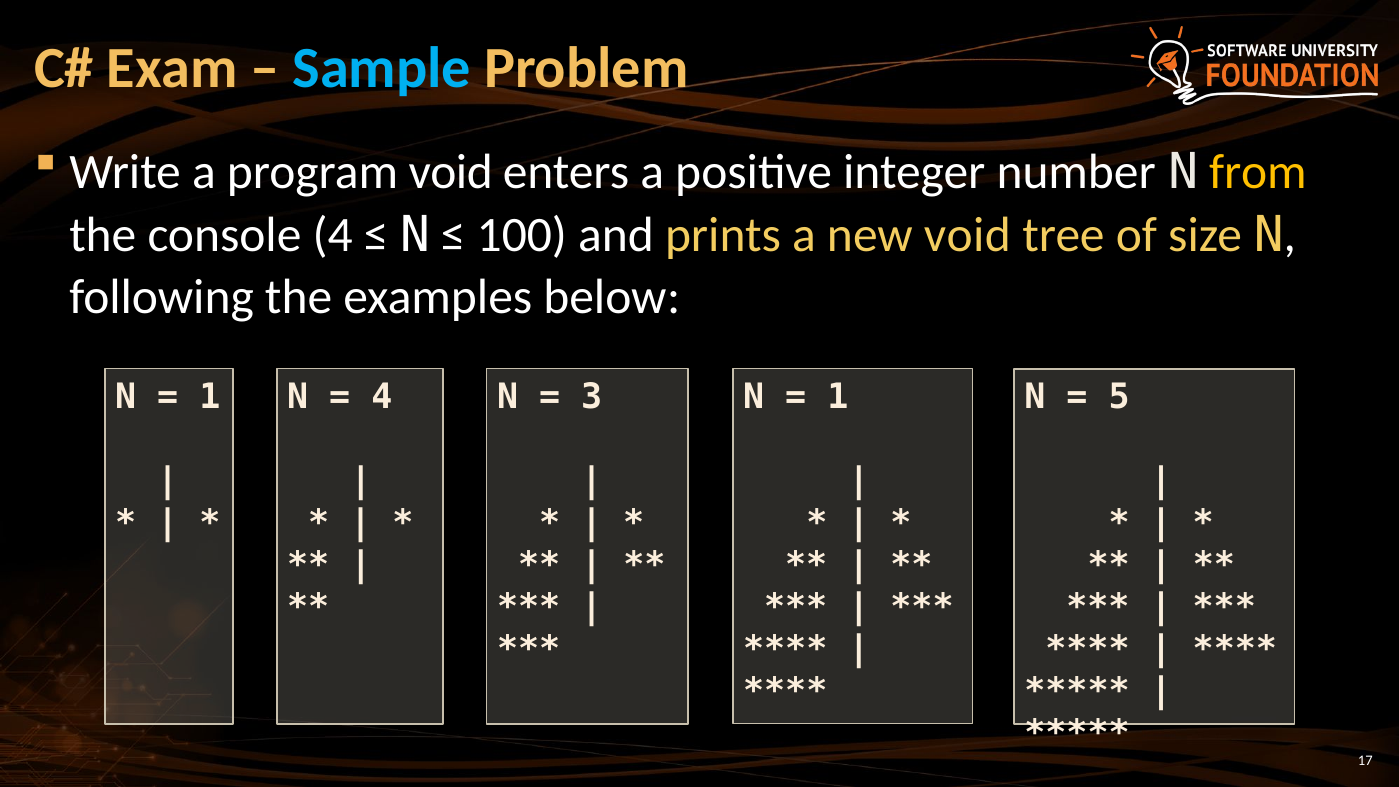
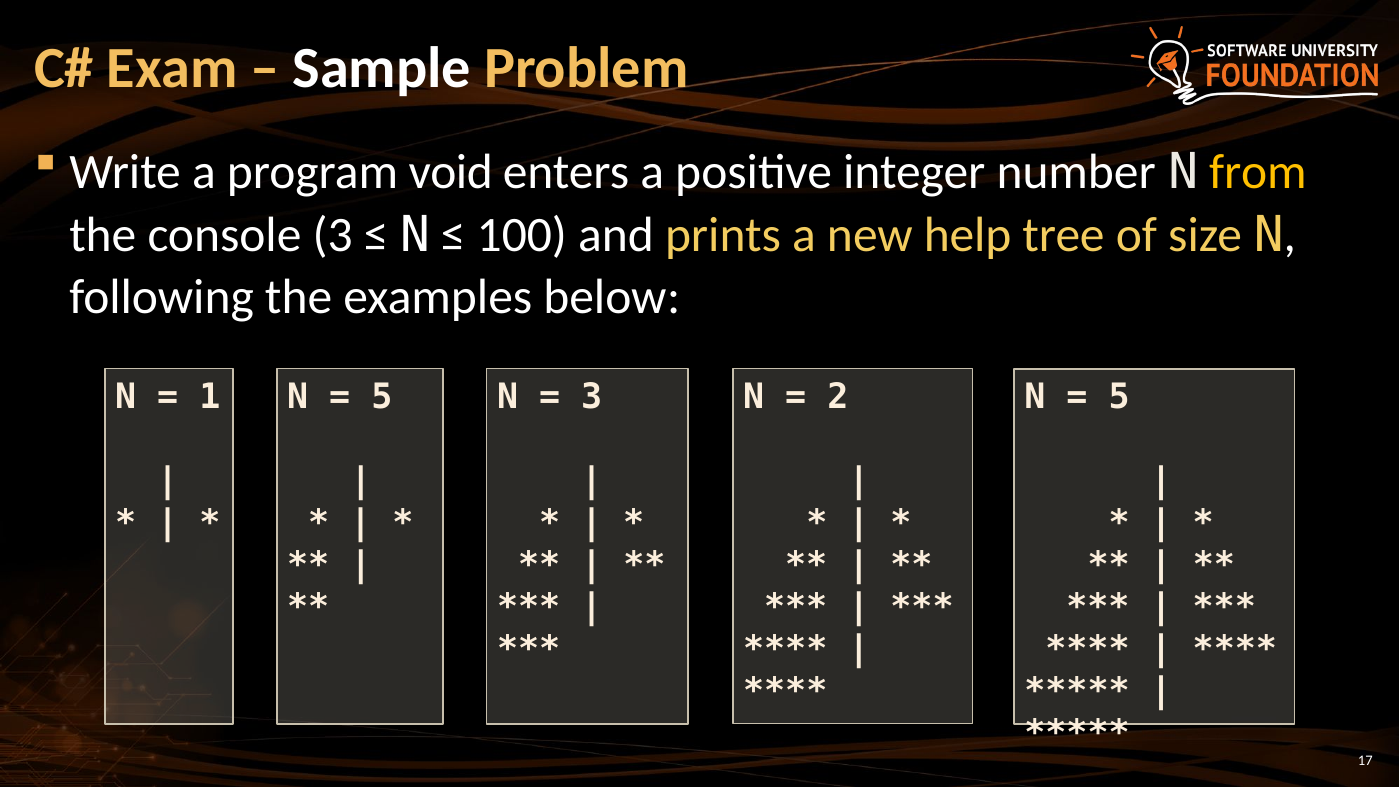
Sample colour: light blue -> white
console 4: 4 -> 3
new void: void -> help
4 at (382, 397): 4 -> 5
1 at (838, 397): 1 -> 2
